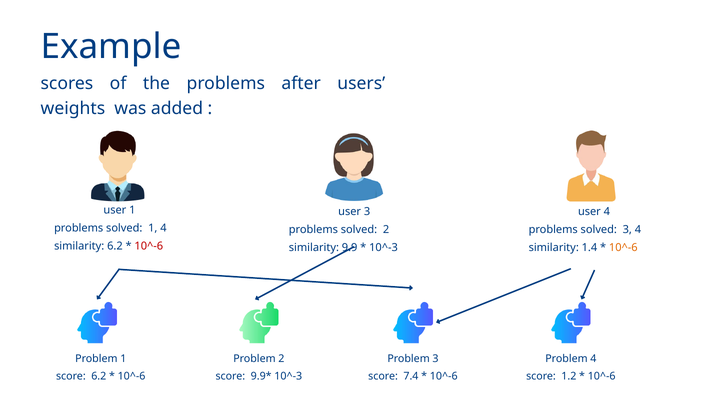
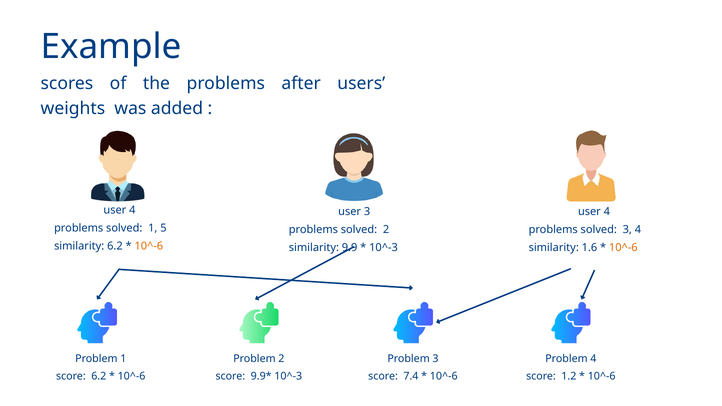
1 at (132, 210): 1 -> 4
1 4: 4 -> 5
10^-6 at (149, 246) colour: red -> orange
1.4: 1.4 -> 1.6
